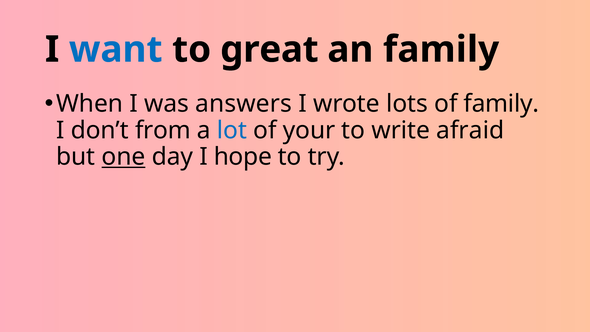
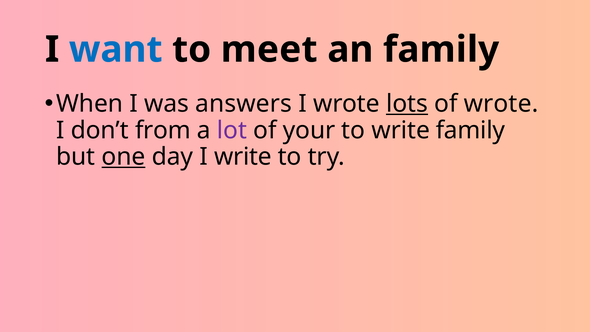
great: great -> meet
lots underline: none -> present
of family: family -> wrote
lot colour: blue -> purple
write afraid: afraid -> family
I hope: hope -> write
